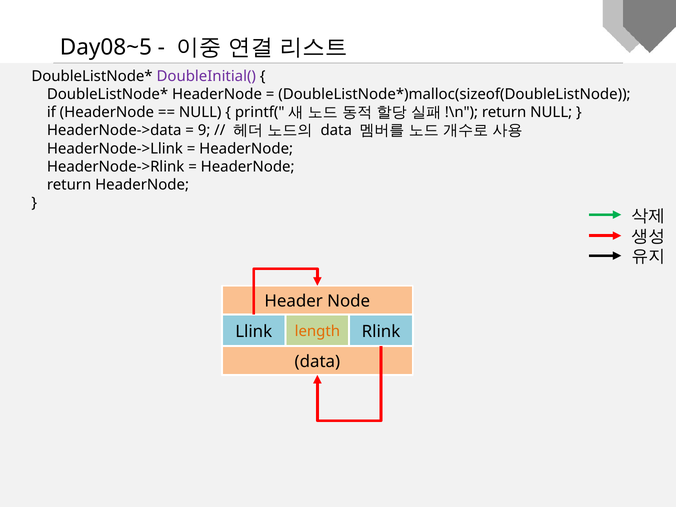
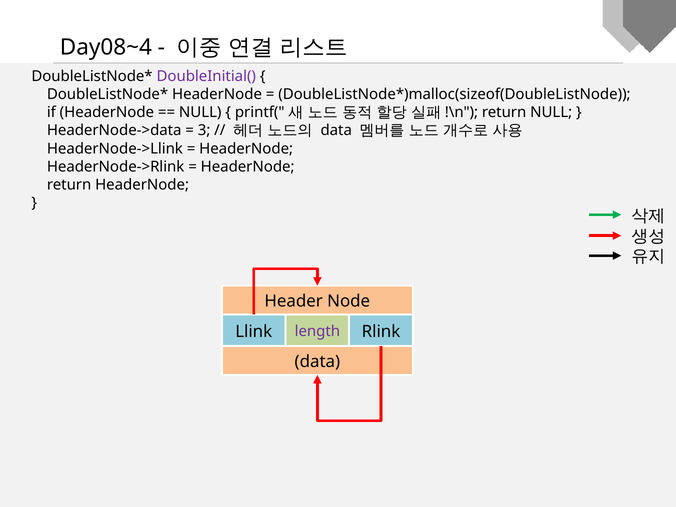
Day08~5: Day08~5 -> Day08~4
9: 9 -> 3
length colour: orange -> purple
